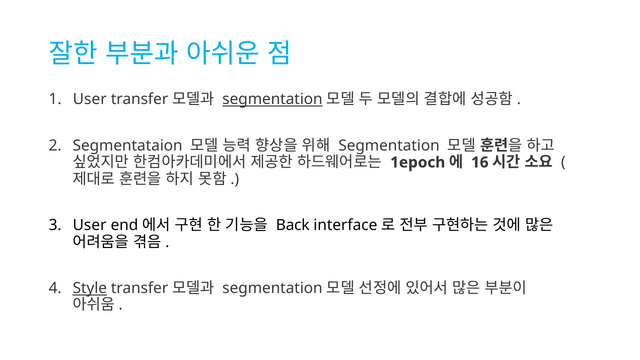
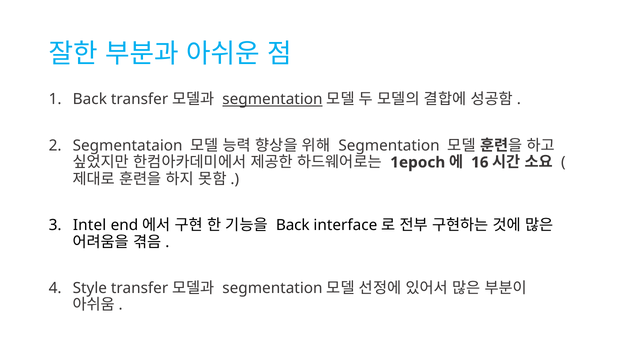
User at (90, 99): User -> Back
User at (90, 225): User -> Intel
Style underline: present -> none
